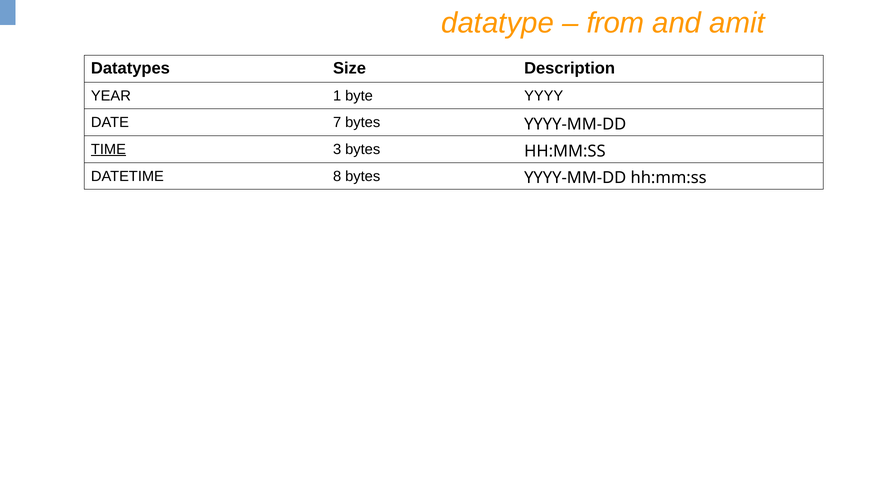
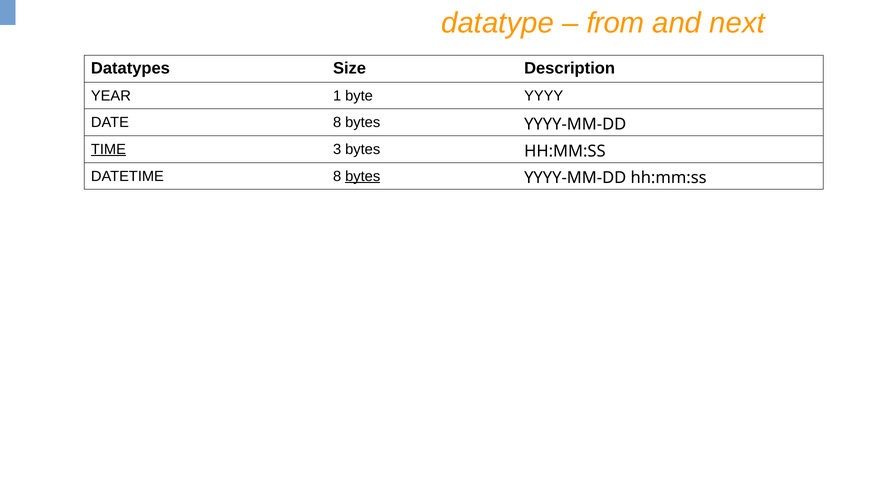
amit: amit -> next
DATE 7: 7 -> 8
bytes at (363, 176) underline: none -> present
